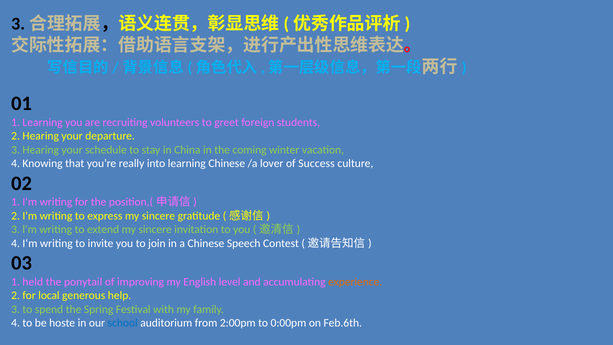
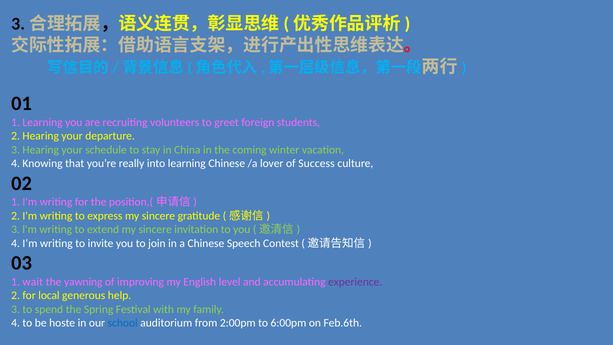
held: held -> wait
ponytail: ponytail -> yawning
experience colour: orange -> purple
0:00pm: 0:00pm -> 6:00pm
